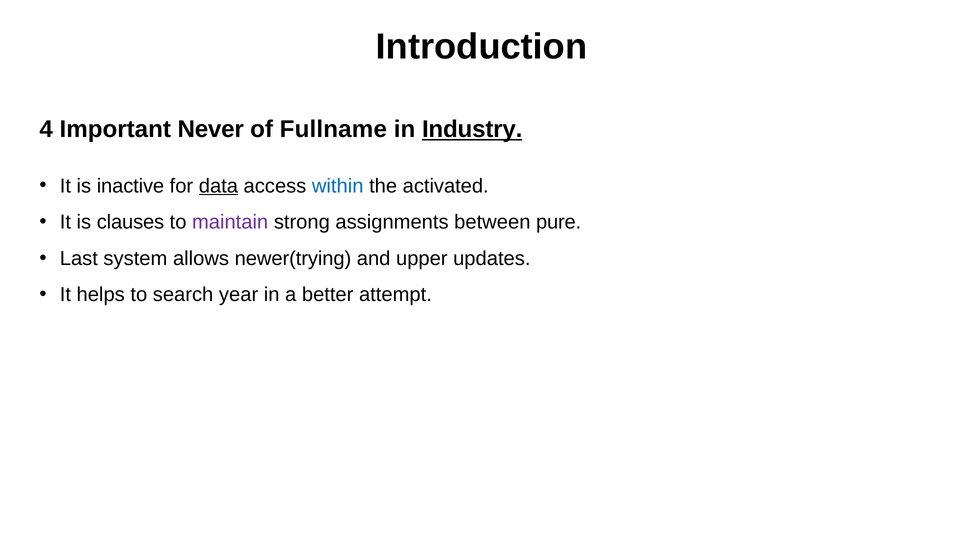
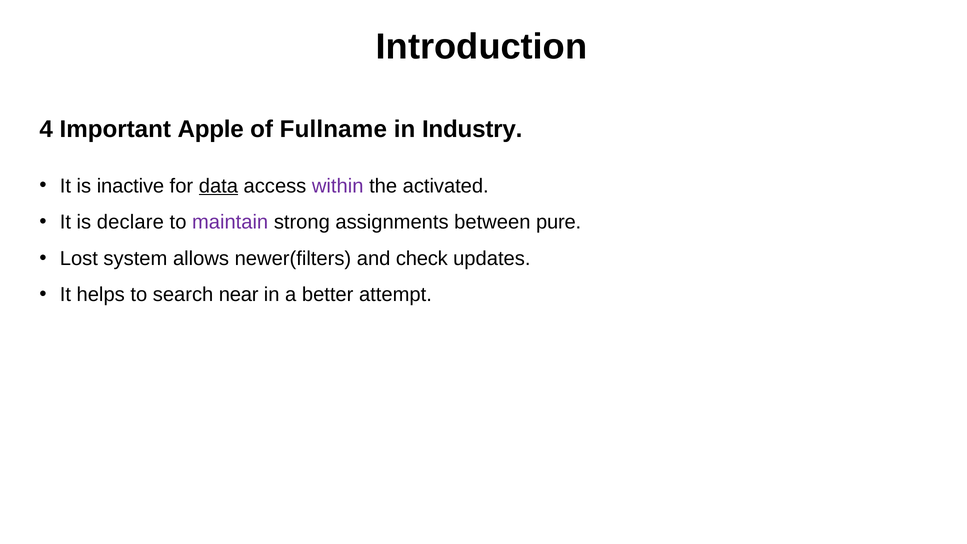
Never: Never -> Apple
Industry underline: present -> none
within colour: blue -> purple
clauses: clauses -> declare
Last: Last -> Lost
newer(trying: newer(trying -> newer(filters
upper: upper -> check
year: year -> near
